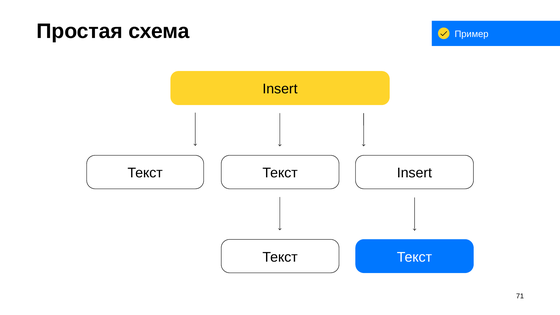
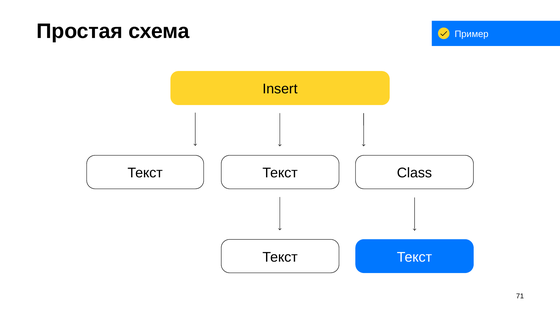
Insert at (414, 173): Insert -> Class
